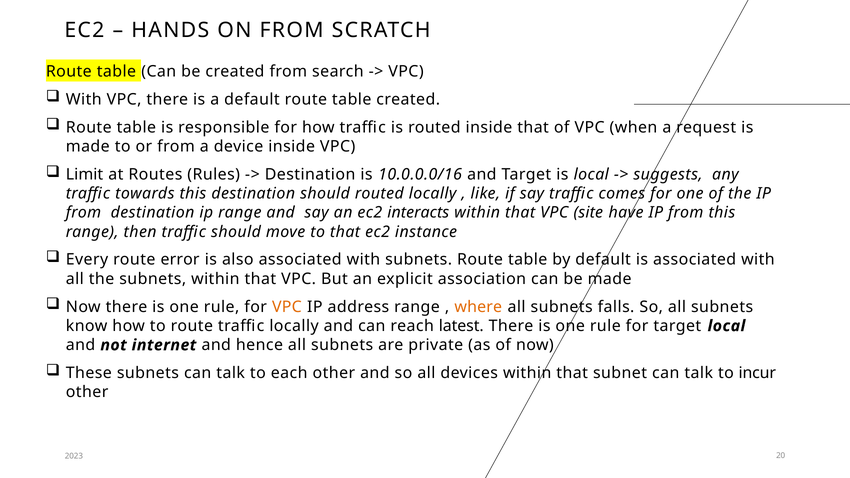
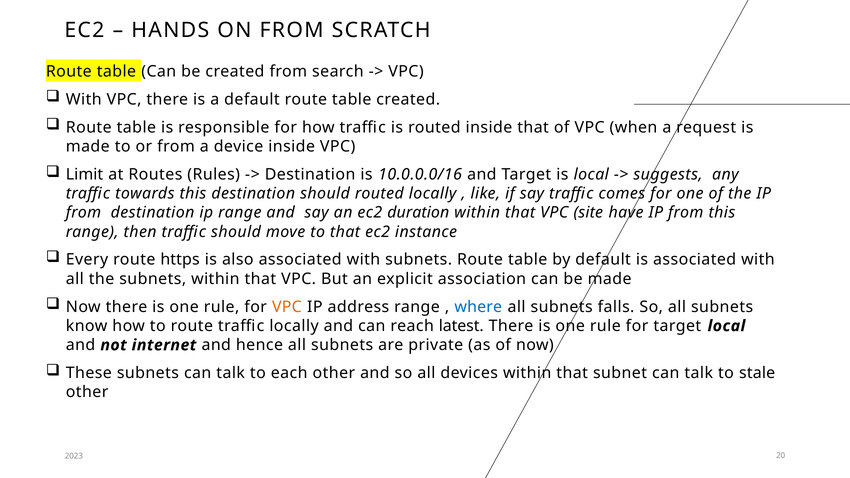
interacts: interacts -> duration
error: error -> https
where colour: orange -> blue
incur: incur -> stale
